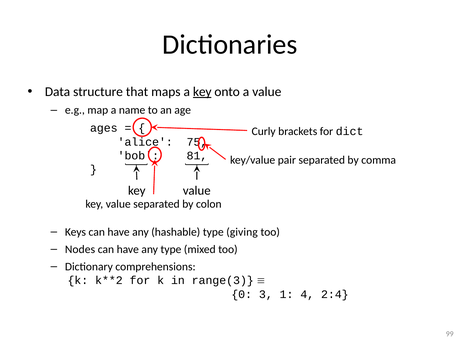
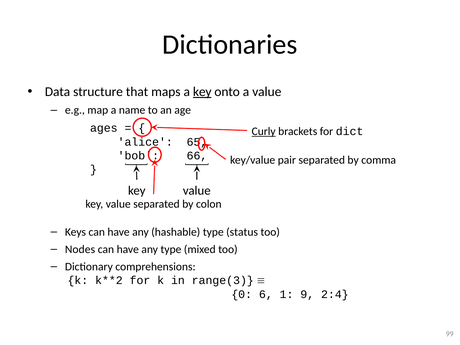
Curly underline: none -> present
75: 75 -> 65
81: 81 -> 66
giving: giving -> status
3: 3 -> 6
4: 4 -> 9
